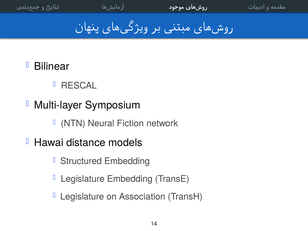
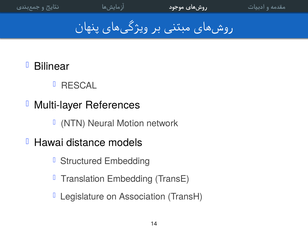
Symposium: Symposium -> References
Fiction: Fiction -> Motion
Legislature at (83, 179): Legislature -> Translation
